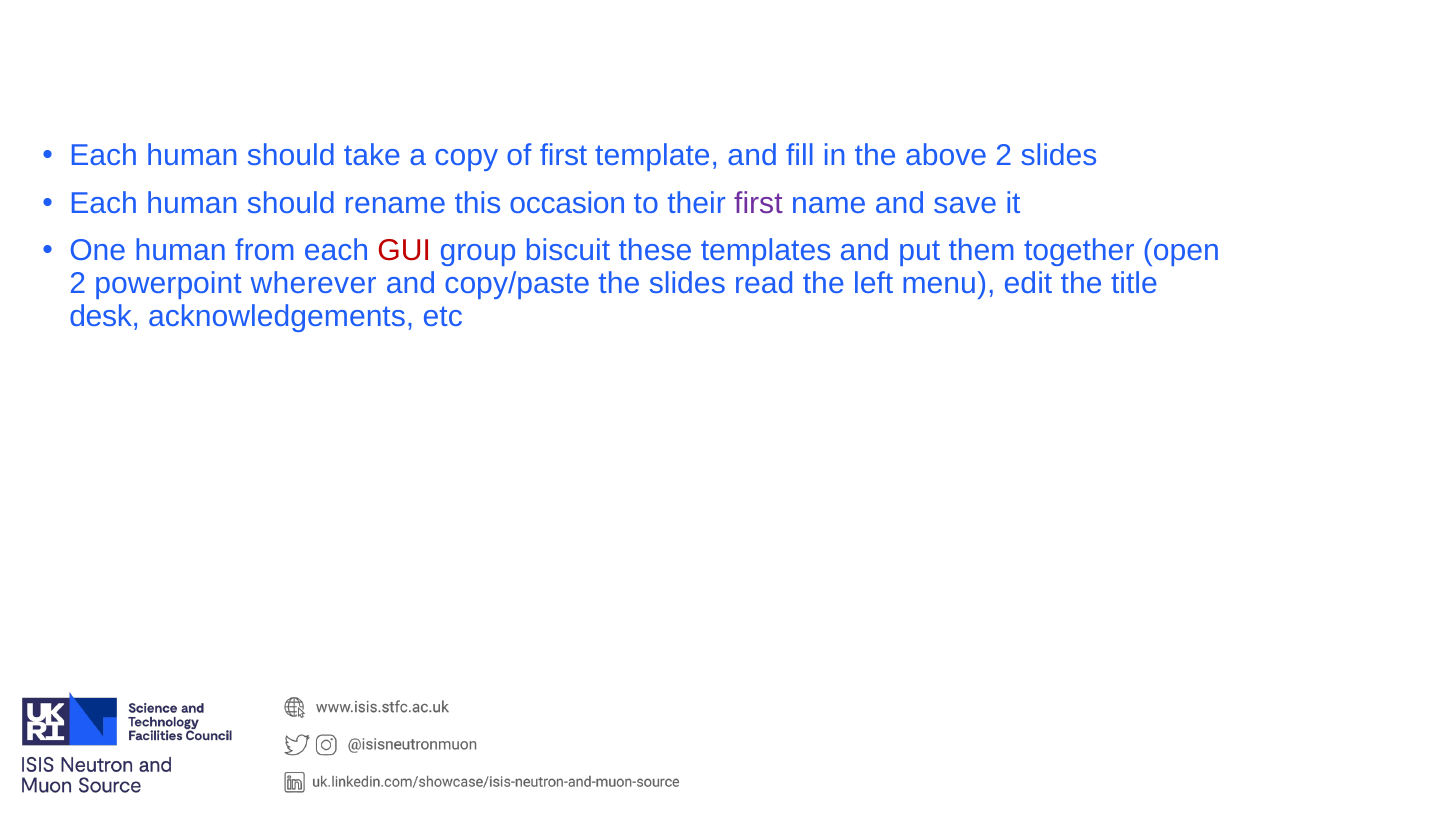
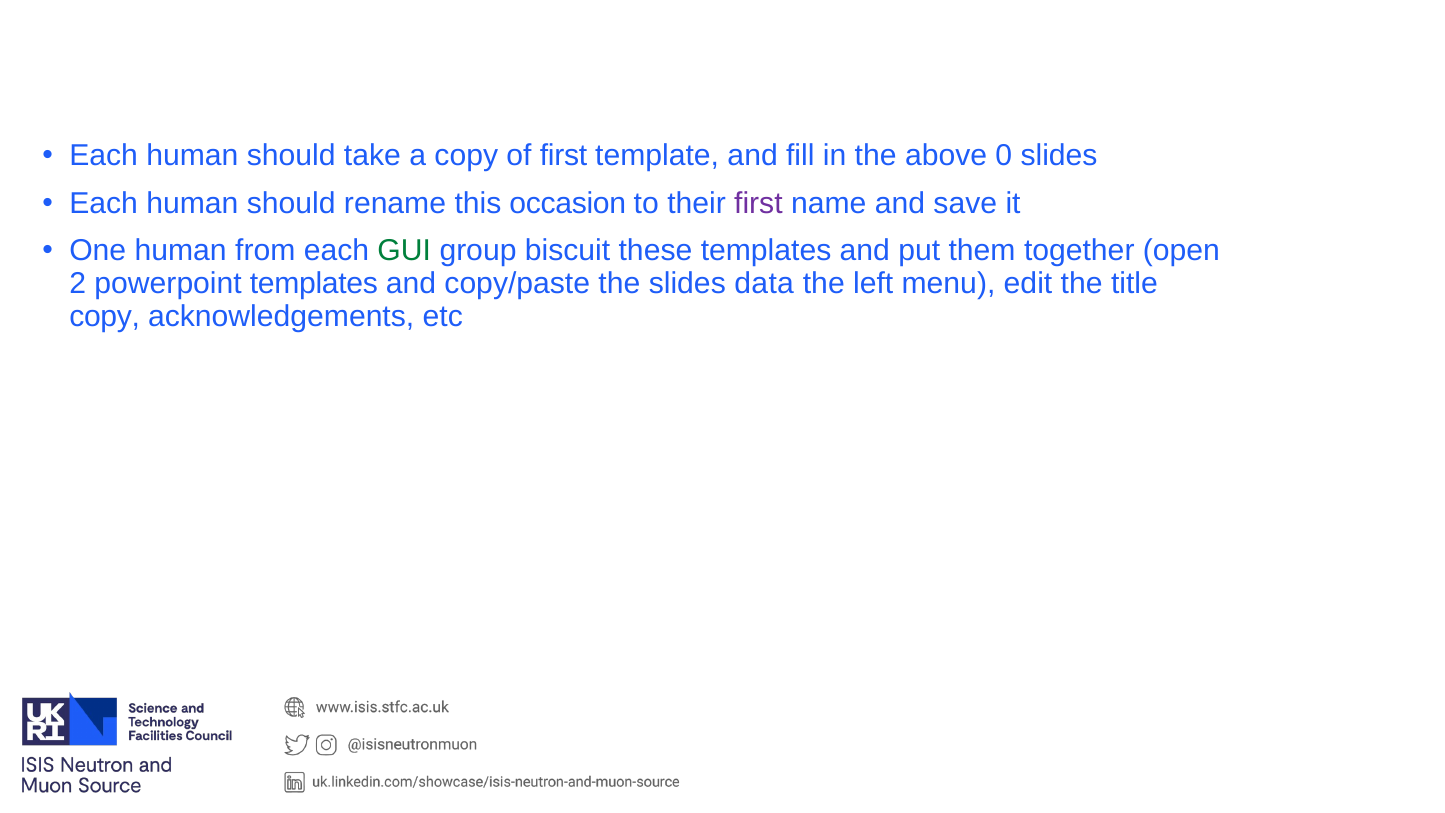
above 2: 2 -> 0
GUI colour: red -> green
powerpoint wherever: wherever -> templates
read: read -> data
desk at (105, 316): desk -> copy
